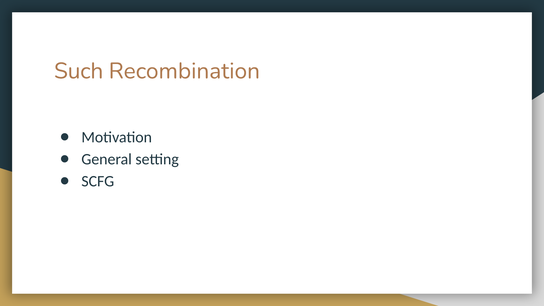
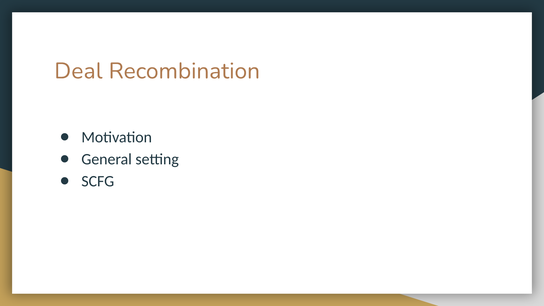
Such: Such -> Deal
